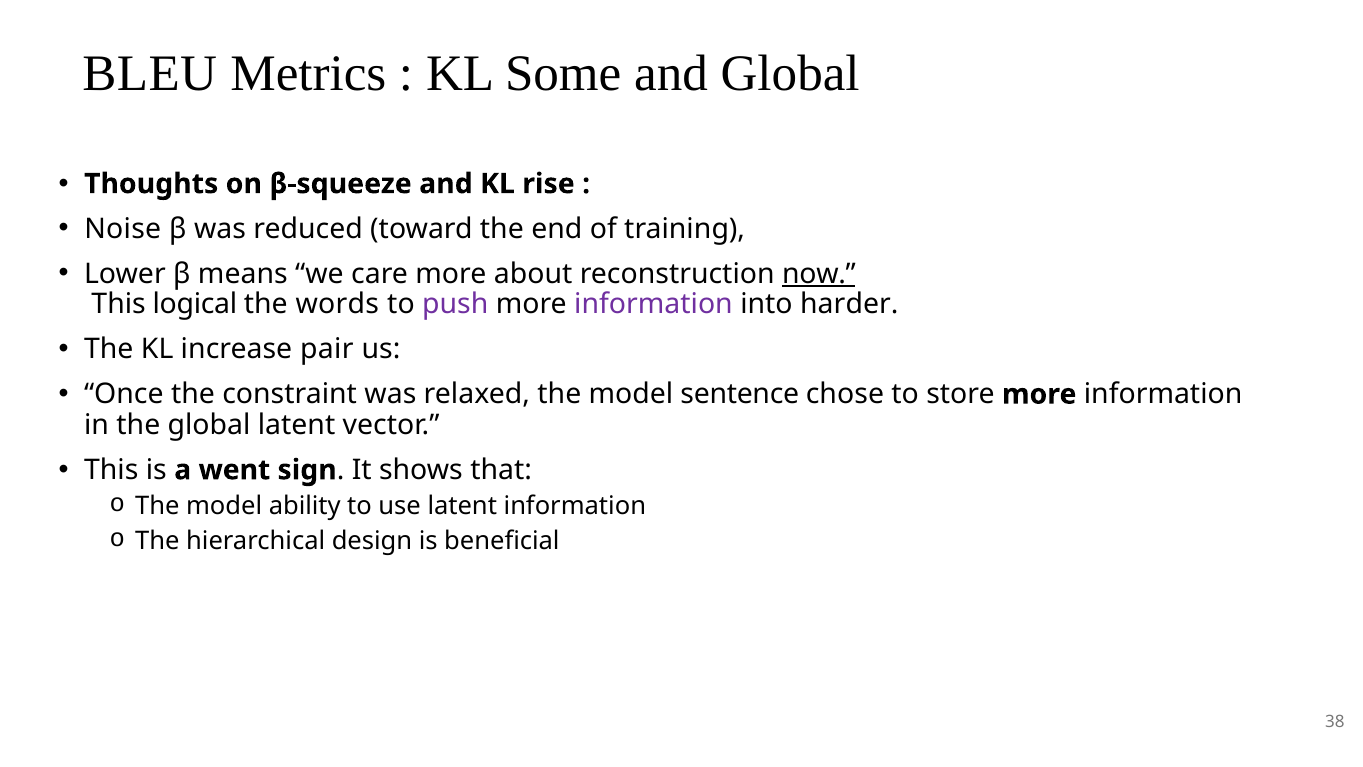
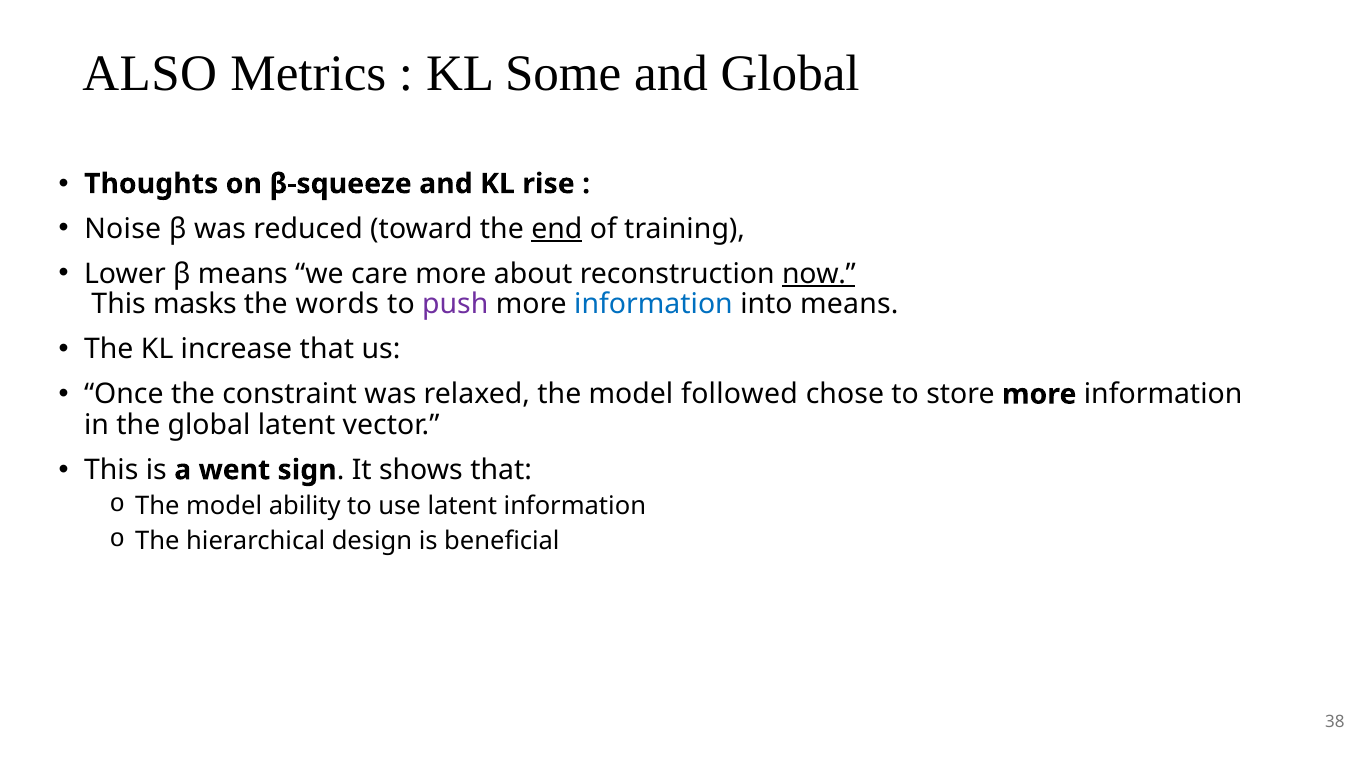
BLEU: BLEU -> ALSO
end underline: none -> present
logical: logical -> masks
information at (653, 304) colour: purple -> blue
into harder: harder -> means
increase pair: pair -> that
sentence: sentence -> followed
